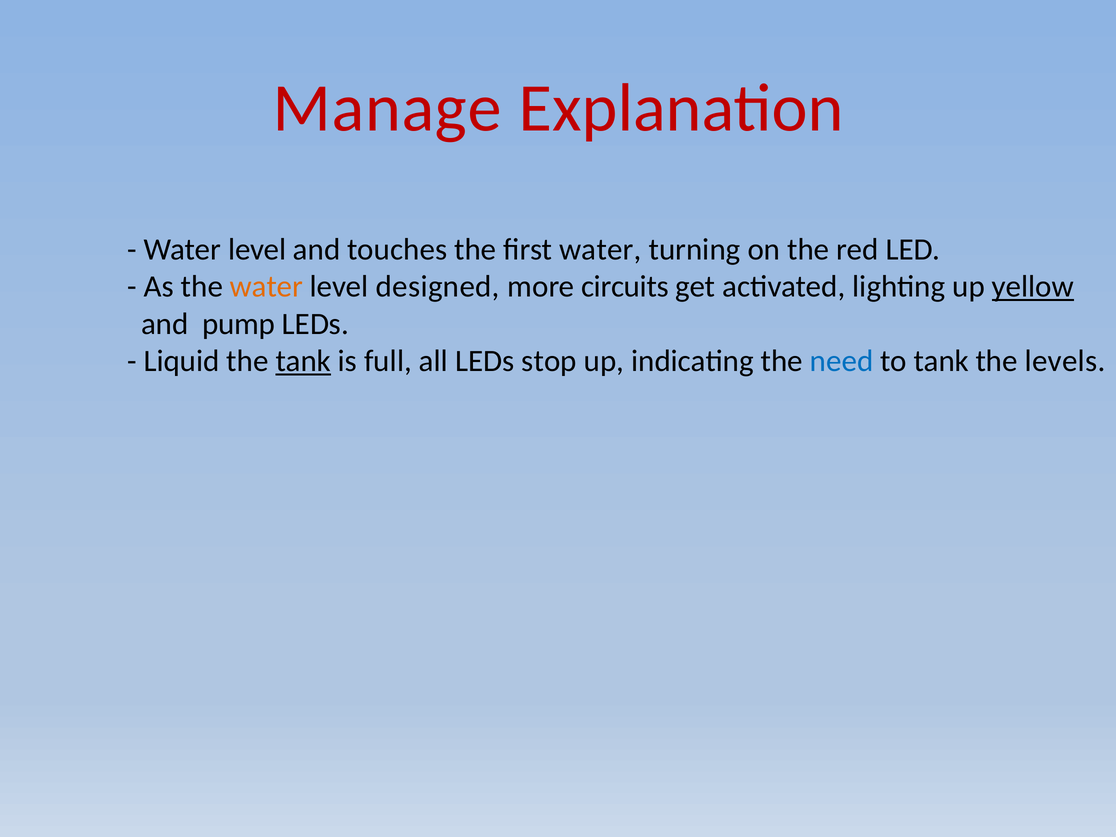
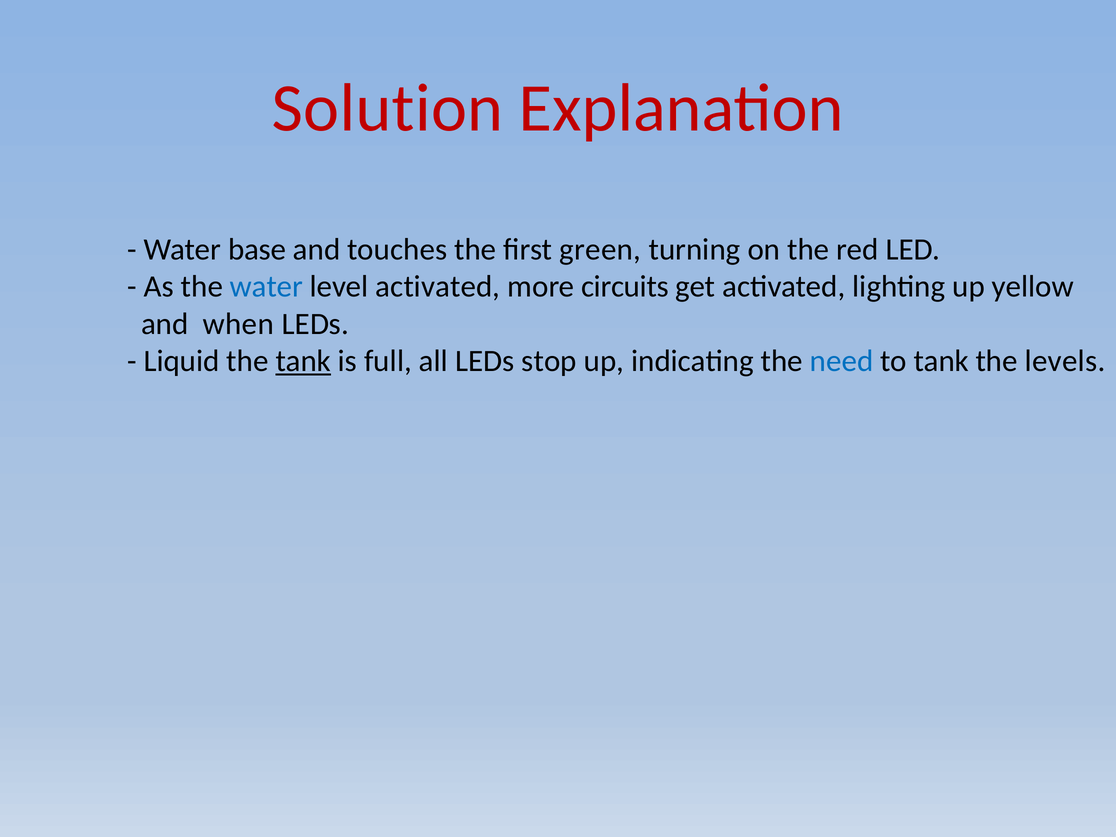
Manage: Manage -> Solution
level at (257, 249): level -> base
first water: water -> green
water at (266, 287) colour: orange -> blue
level designed: designed -> activated
yellow underline: present -> none
pump: pump -> when
